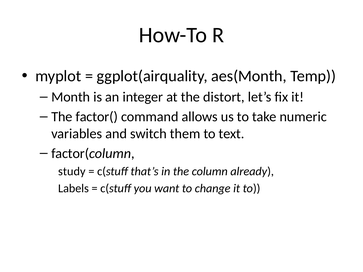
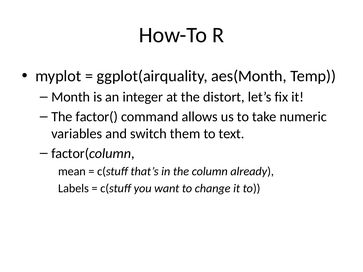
study: study -> mean
